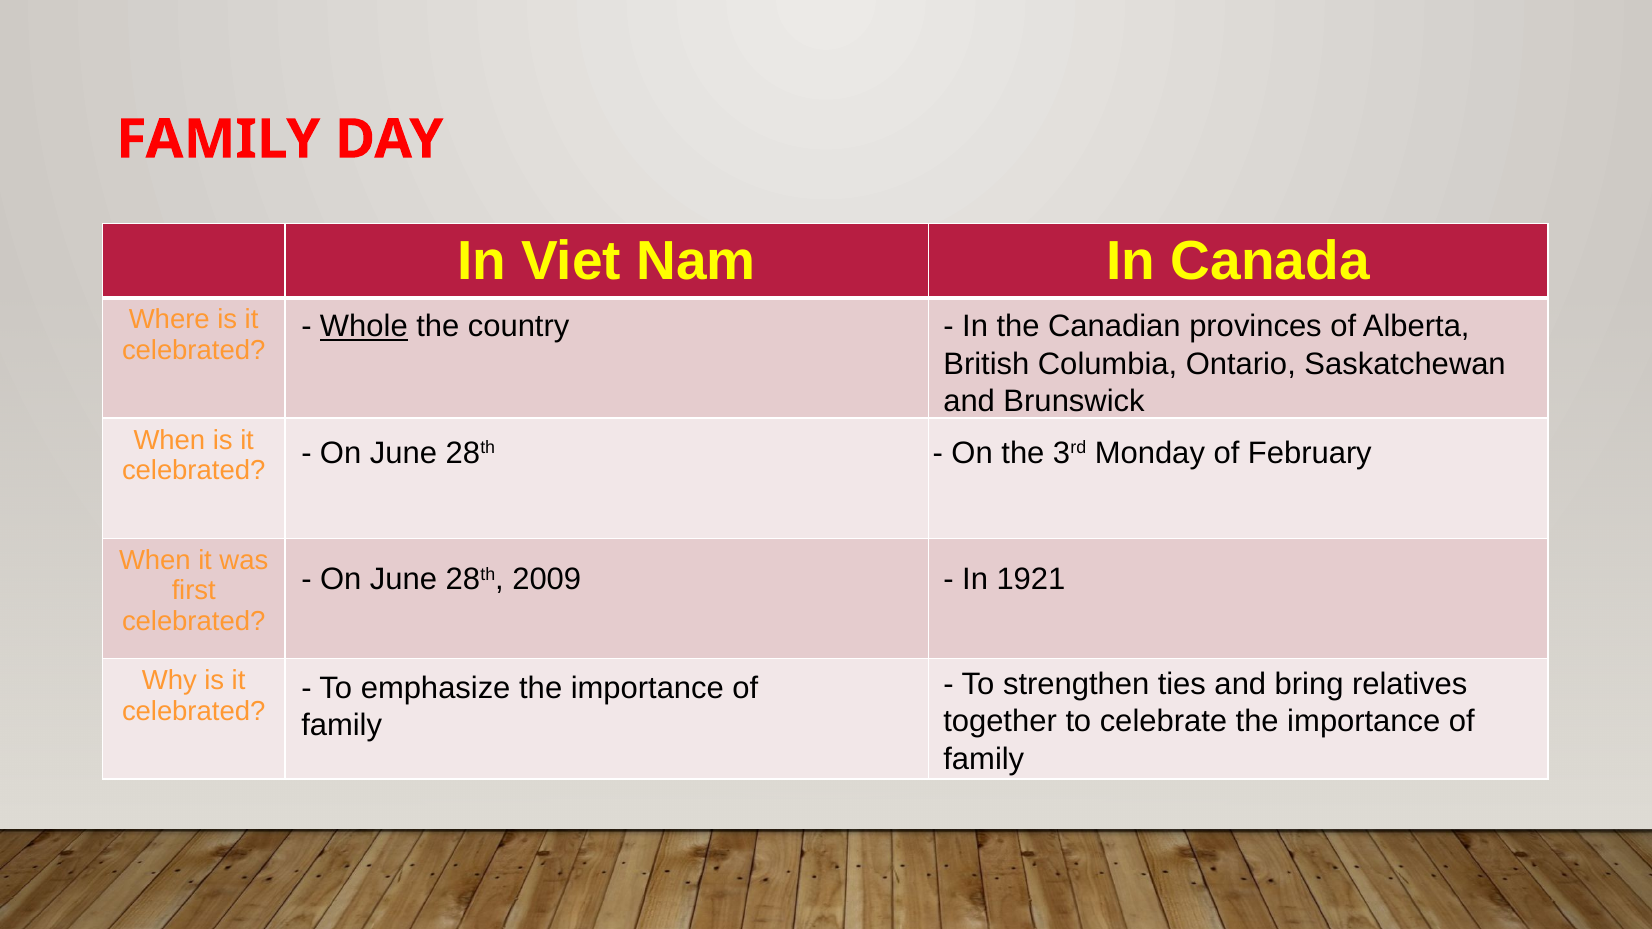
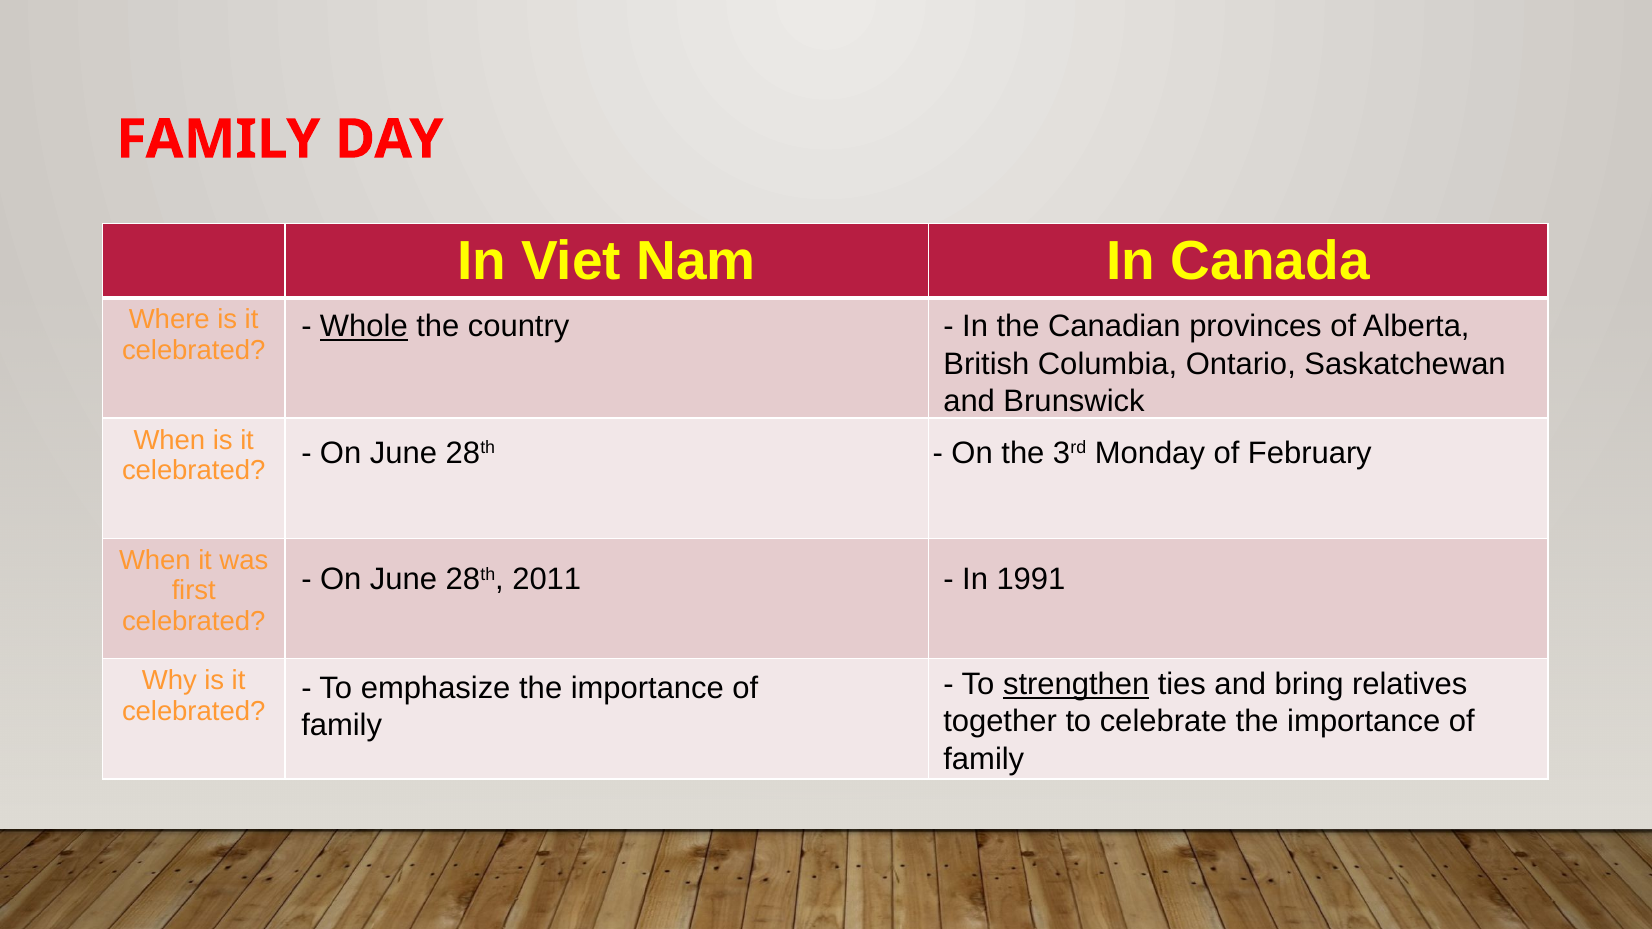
2009: 2009 -> 2011
1921: 1921 -> 1991
strengthen underline: none -> present
